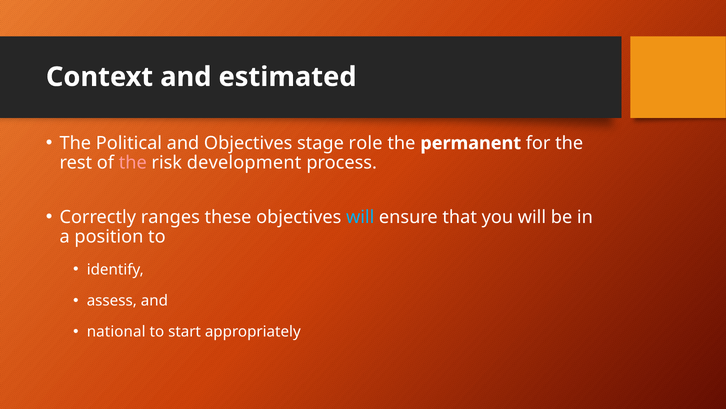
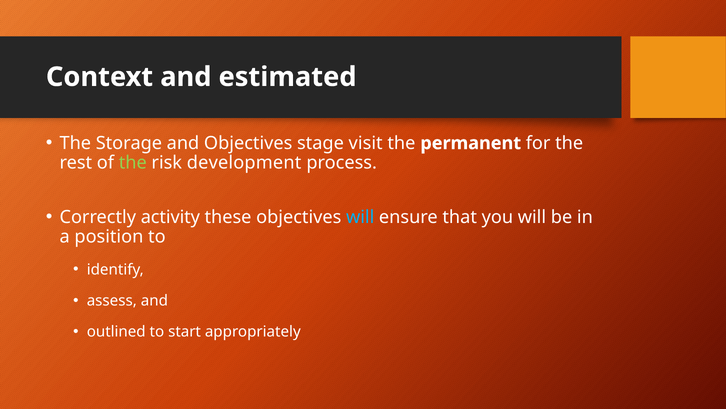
Political: Political -> Storage
role: role -> visit
the at (133, 163) colour: pink -> light green
ranges: ranges -> activity
national: national -> outlined
